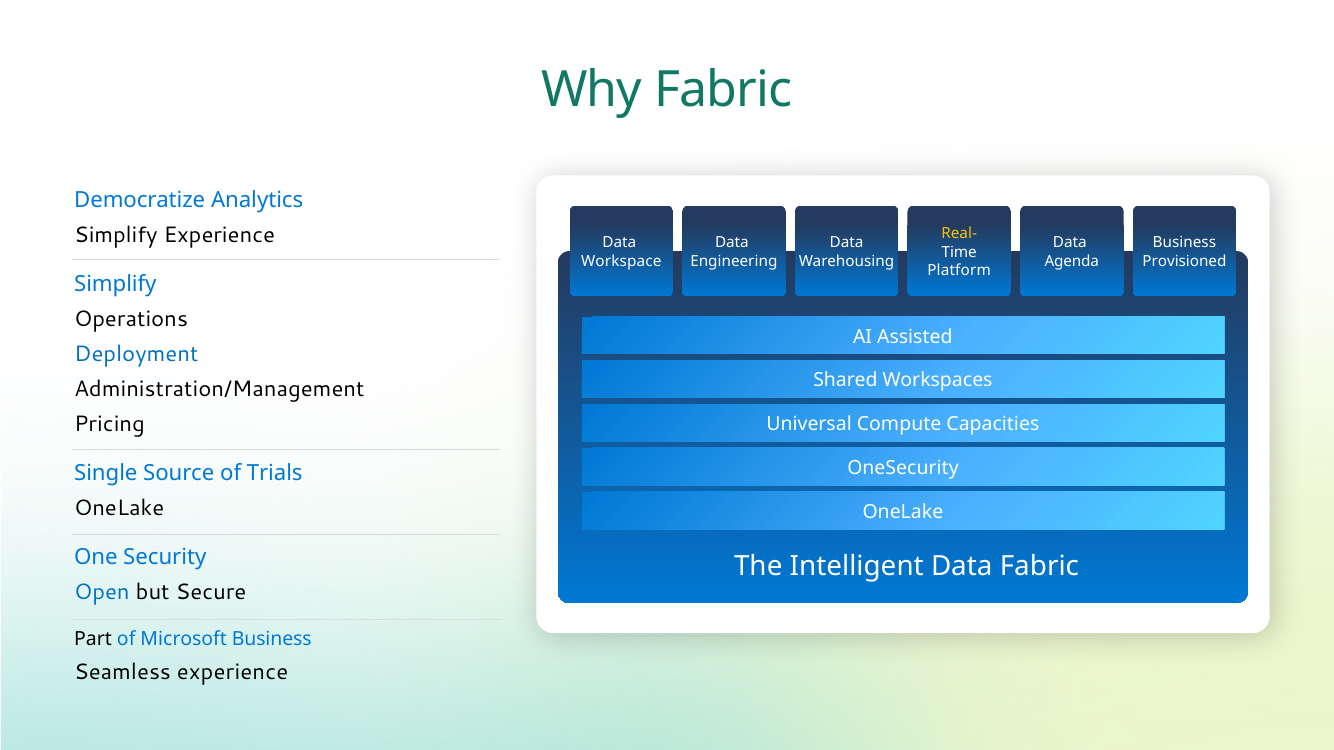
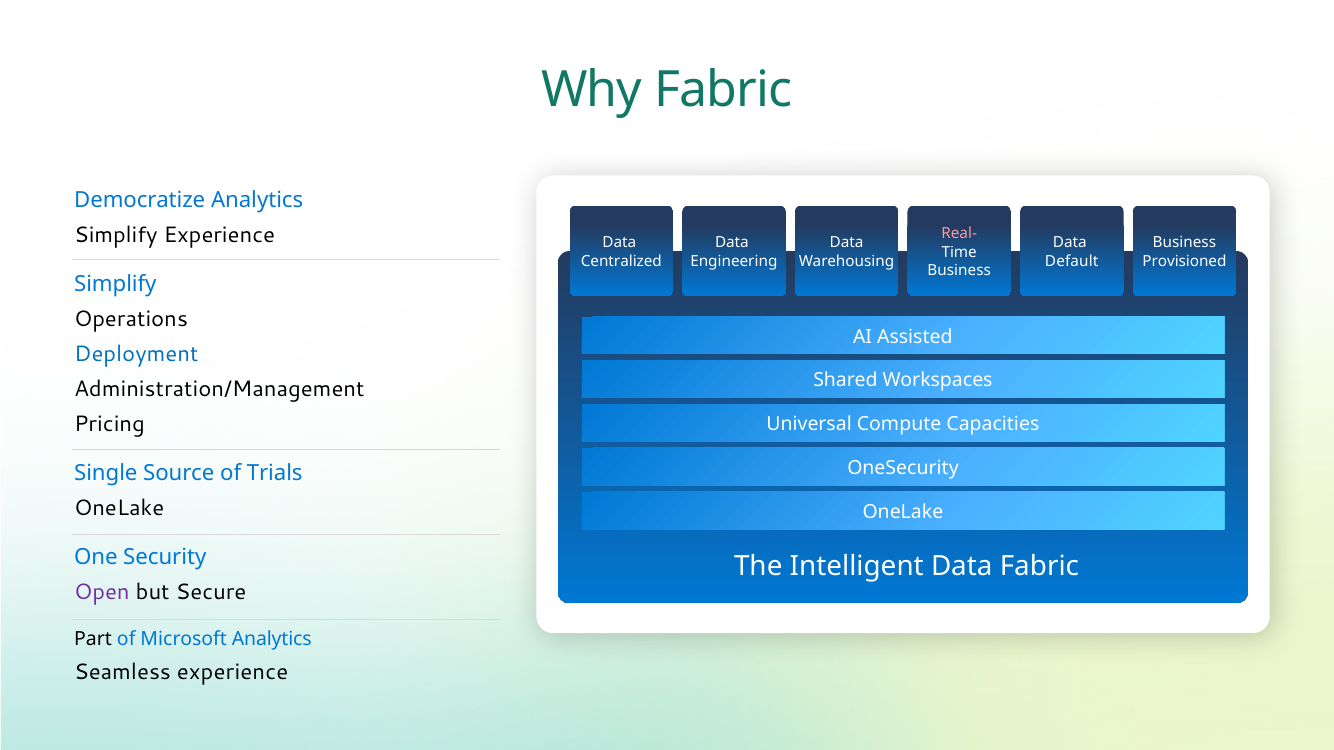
Real- colour: yellow -> pink
Workspace: Workspace -> Centralized
Agenda: Agenda -> Default
Platform at (959, 271): Platform -> Business
Open colour: blue -> purple
Microsoft Business: Business -> Analytics
